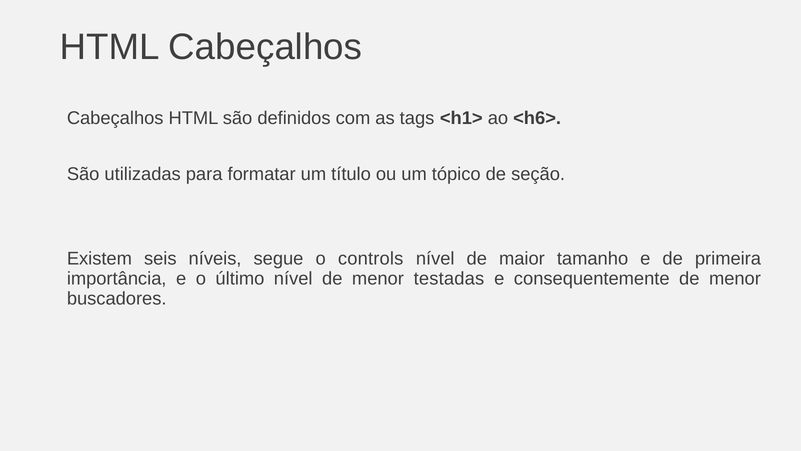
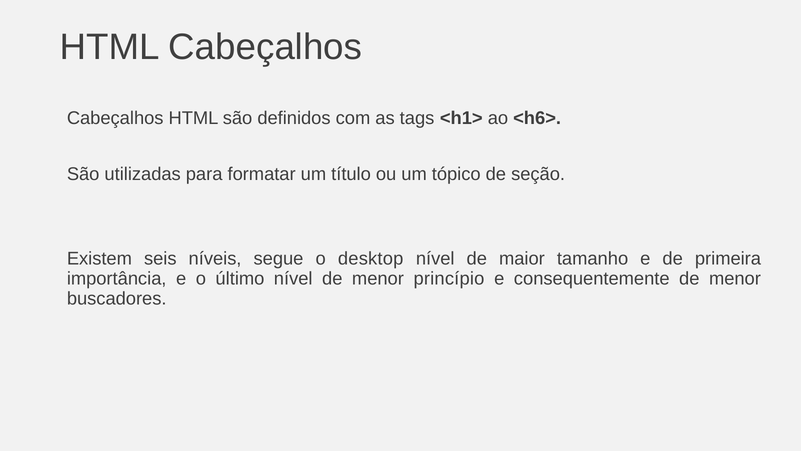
controls: controls -> desktop
testadas: testadas -> princípio
